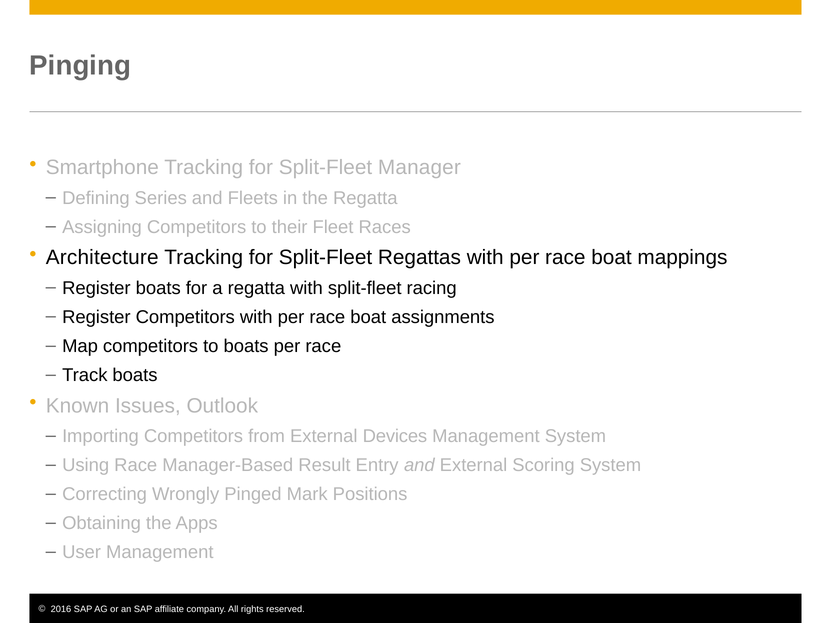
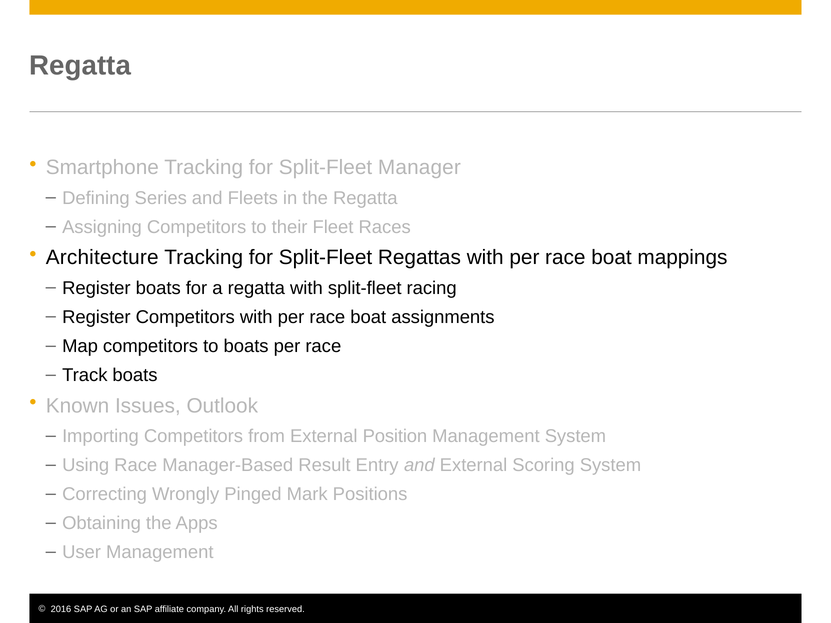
Pinging at (80, 66): Pinging -> Regatta
Devices: Devices -> Position
